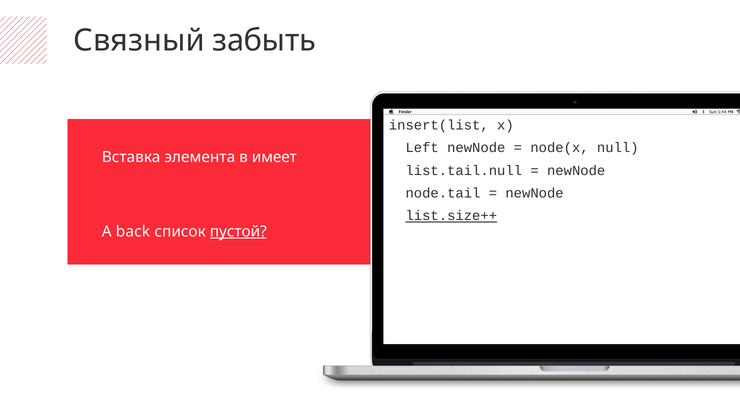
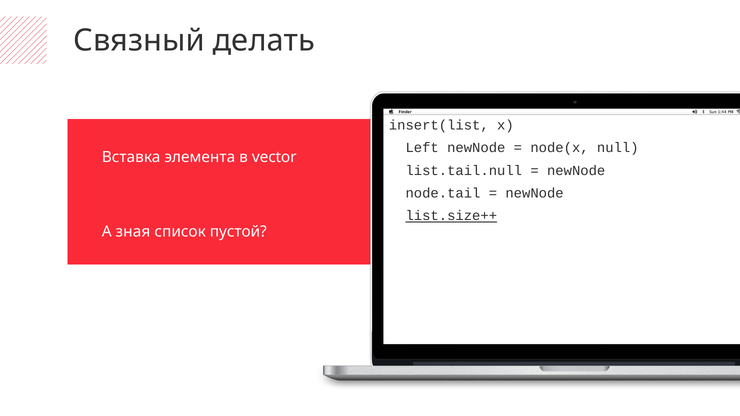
забыть: забыть -> делать
имеет: имеет -> vector
back: back -> зная
пустой underline: present -> none
